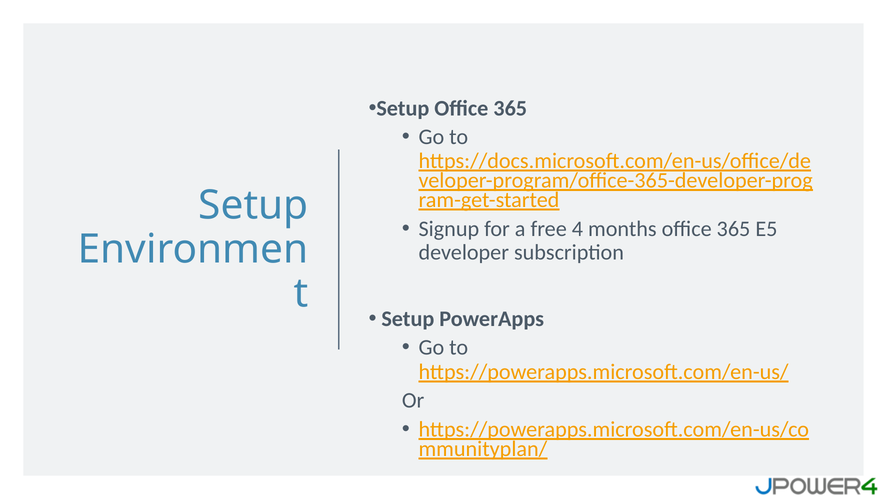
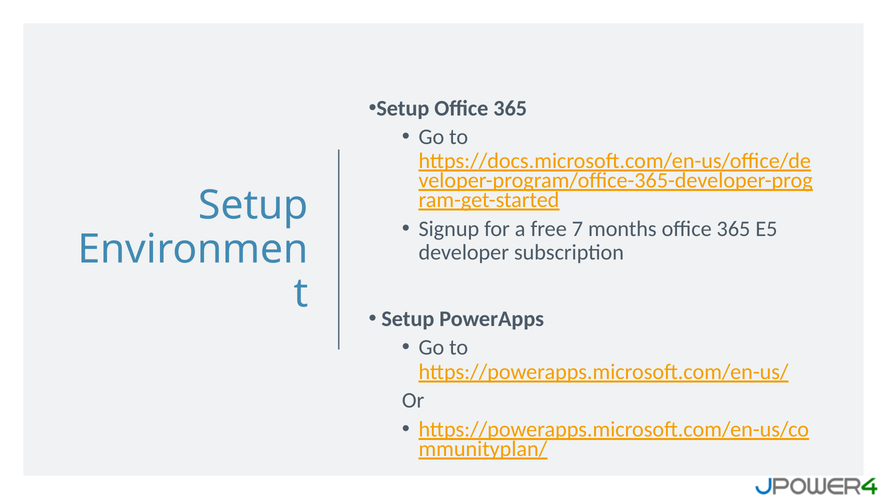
4: 4 -> 7
